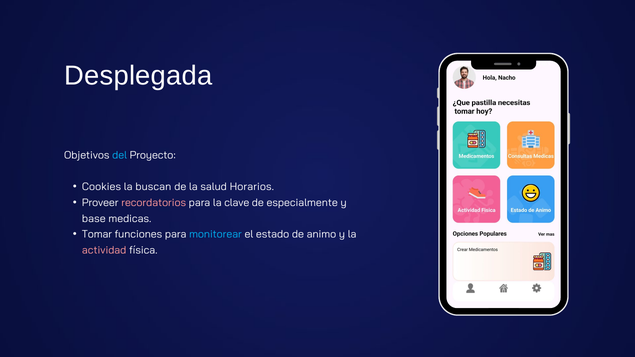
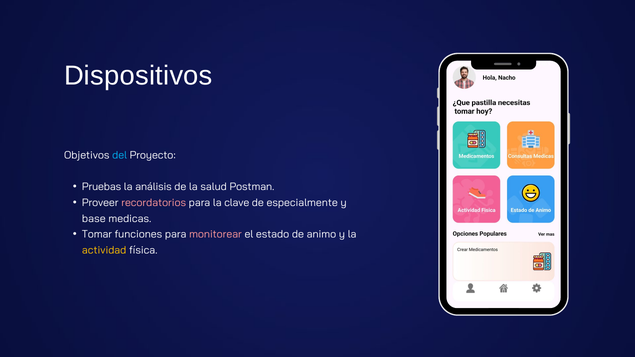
Desplegada: Desplegada -> Dispositivos
Cookies: Cookies -> Pruebas
buscan: buscan -> análisis
Horarios: Horarios -> Postman
monitorear colour: light blue -> pink
actividad colour: pink -> yellow
